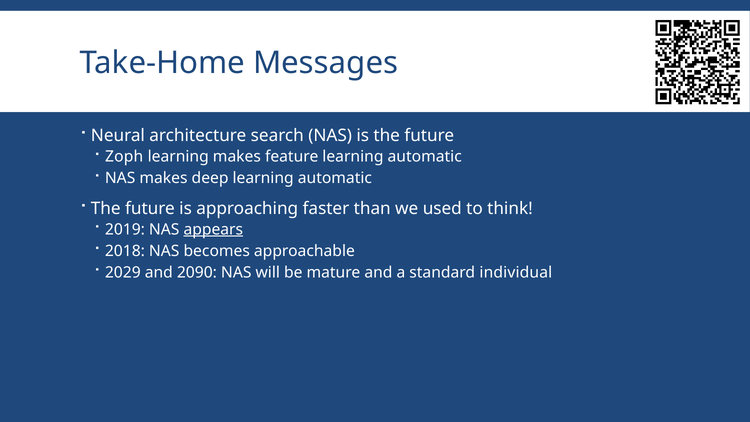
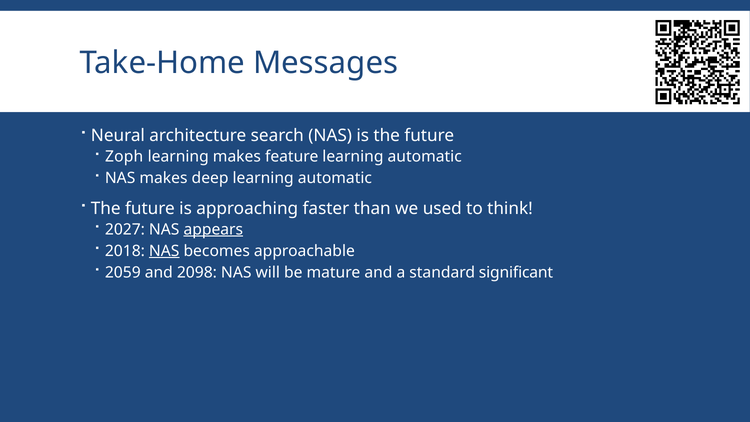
2019: 2019 -> 2027
NAS at (164, 251) underline: none -> present
2029: 2029 -> 2059
2090: 2090 -> 2098
individual: individual -> significant
